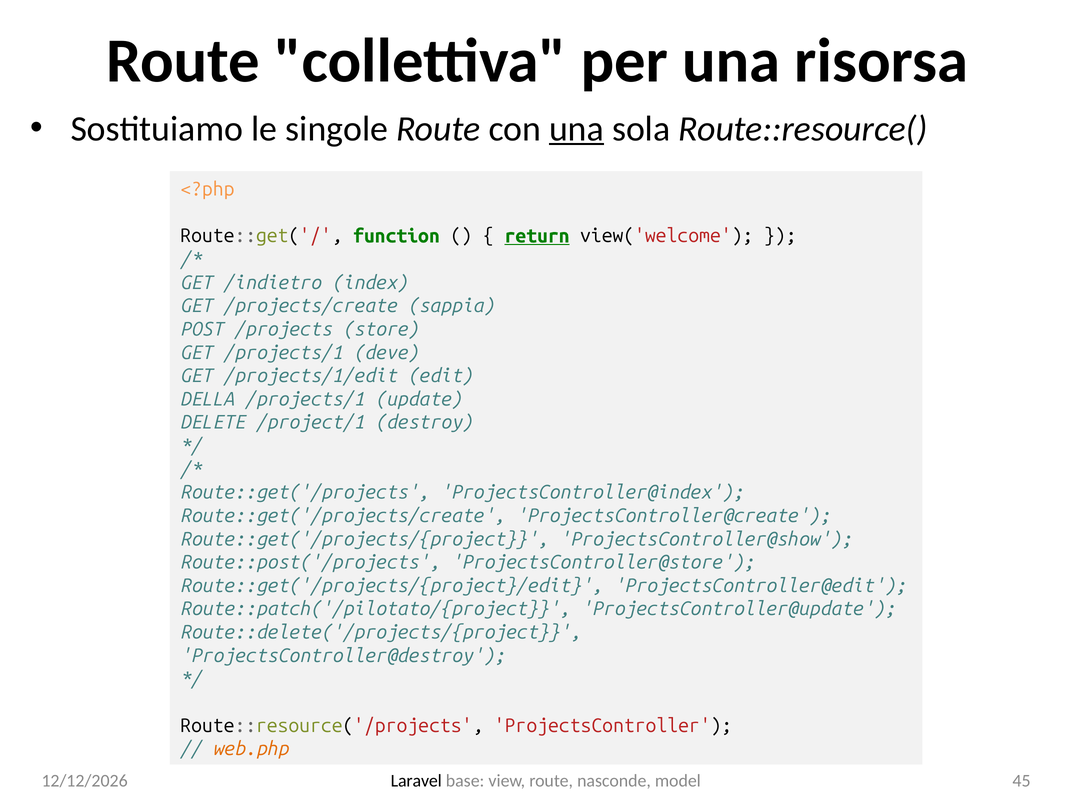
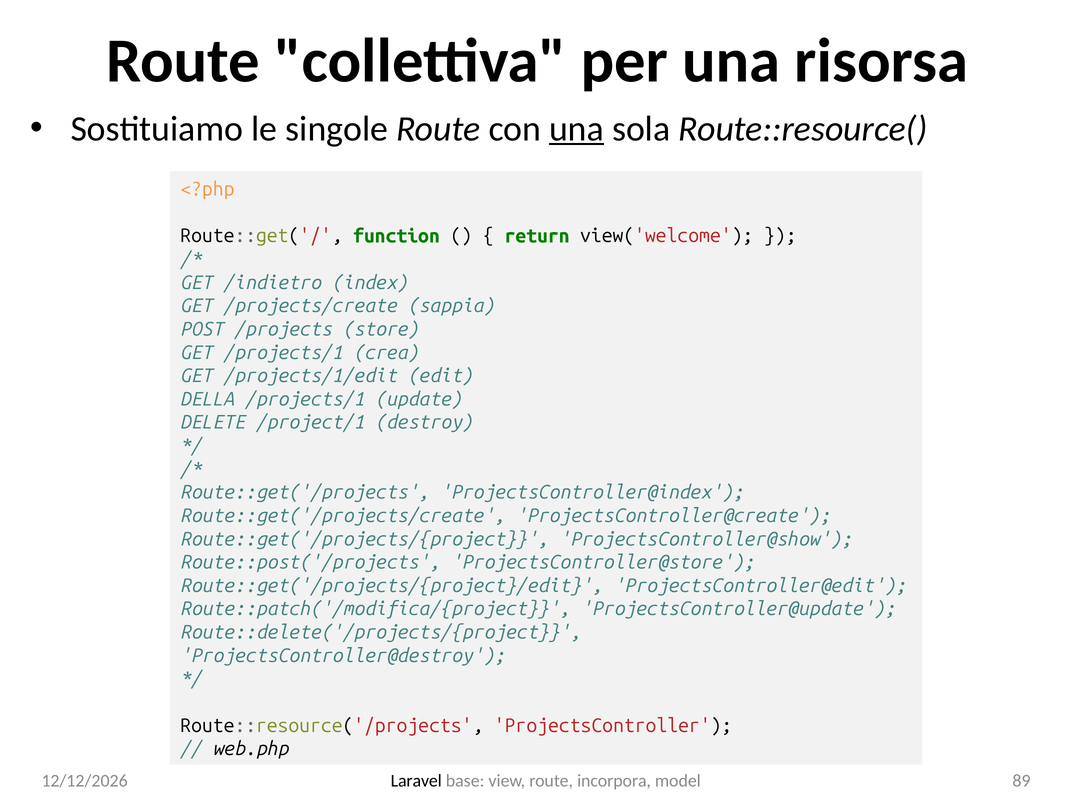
return underline: present -> none
deve: deve -> crea
Route::patch('/pilotato/{project: Route::patch('/pilotato/{project -> Route::patch('/modifica/{project
web.php colour: orange -> black
nasconde: nasconde -> incorpora
45: 45 -> 89
